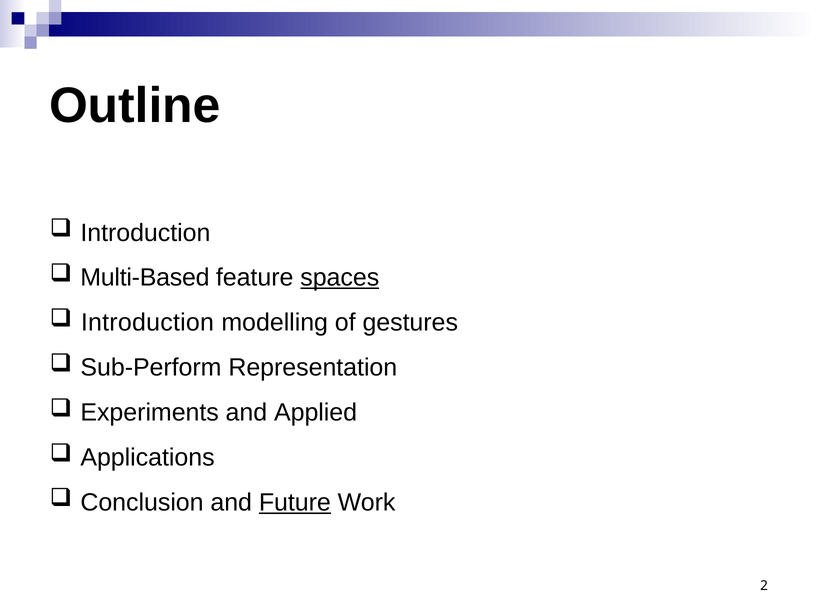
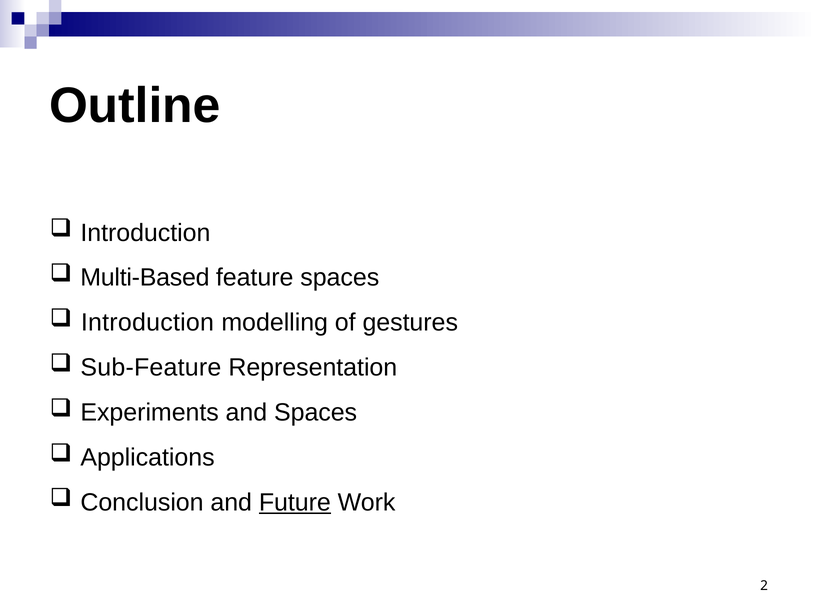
spaces at (340, 278) underline: present -> none
Sub-Perform: Sub-Perform -> Sub-Feature
and Applied: Applied -> Spaces
